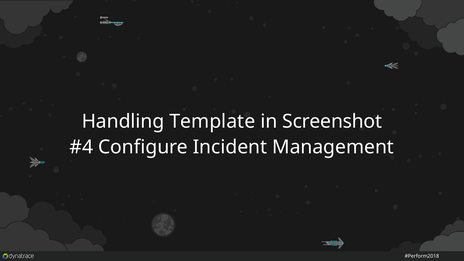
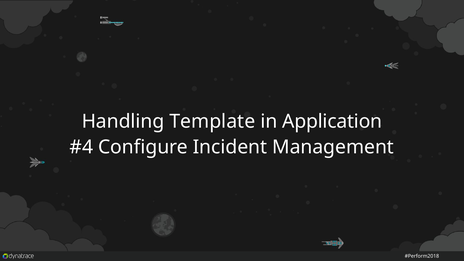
Screenshot: Screenshot -> Application
